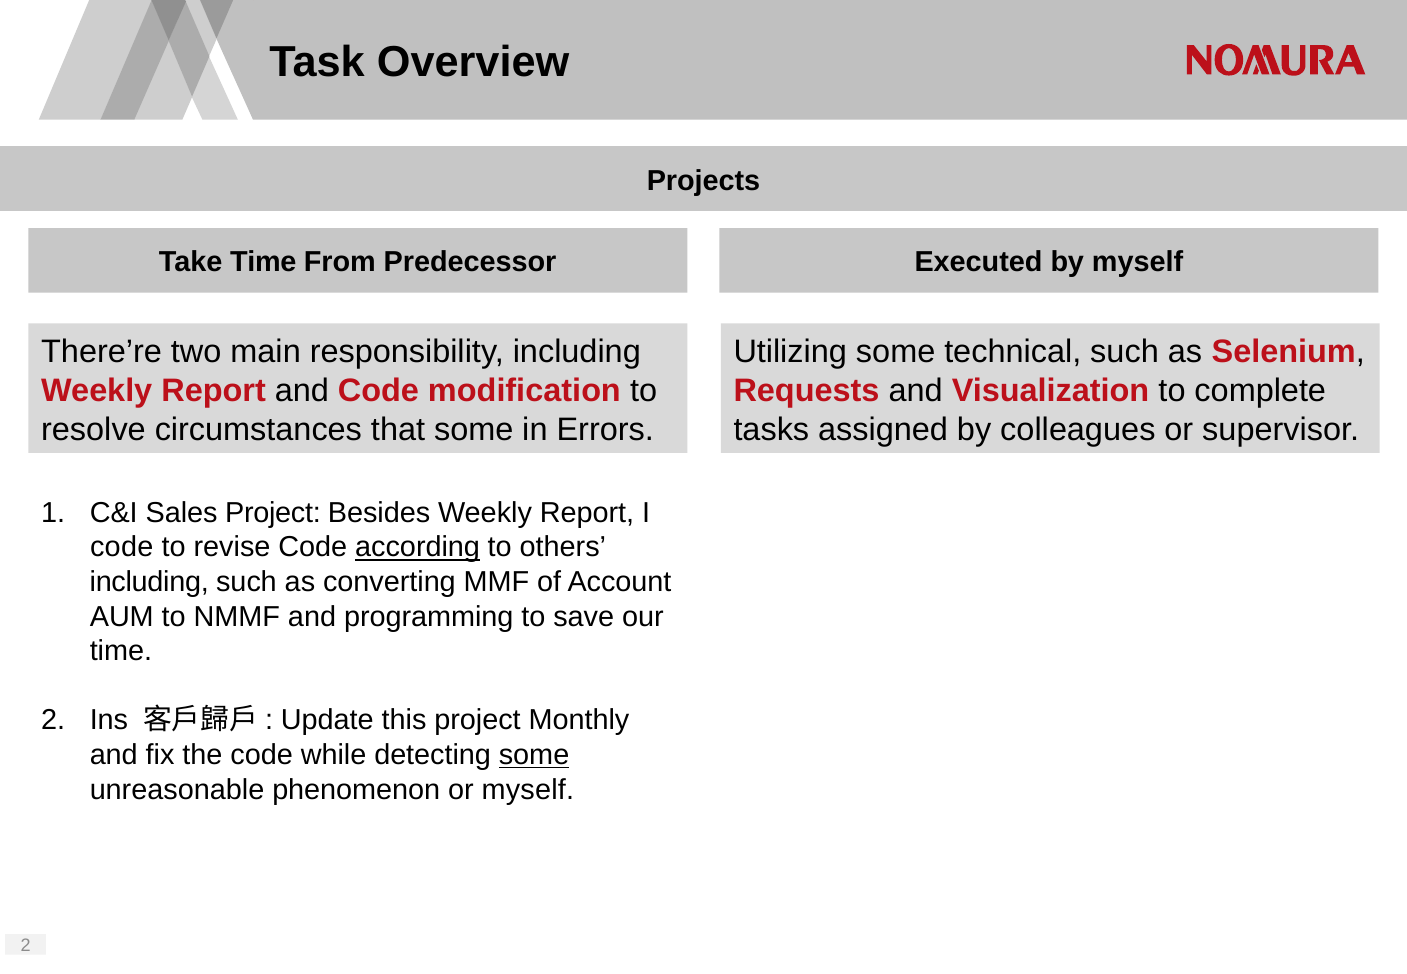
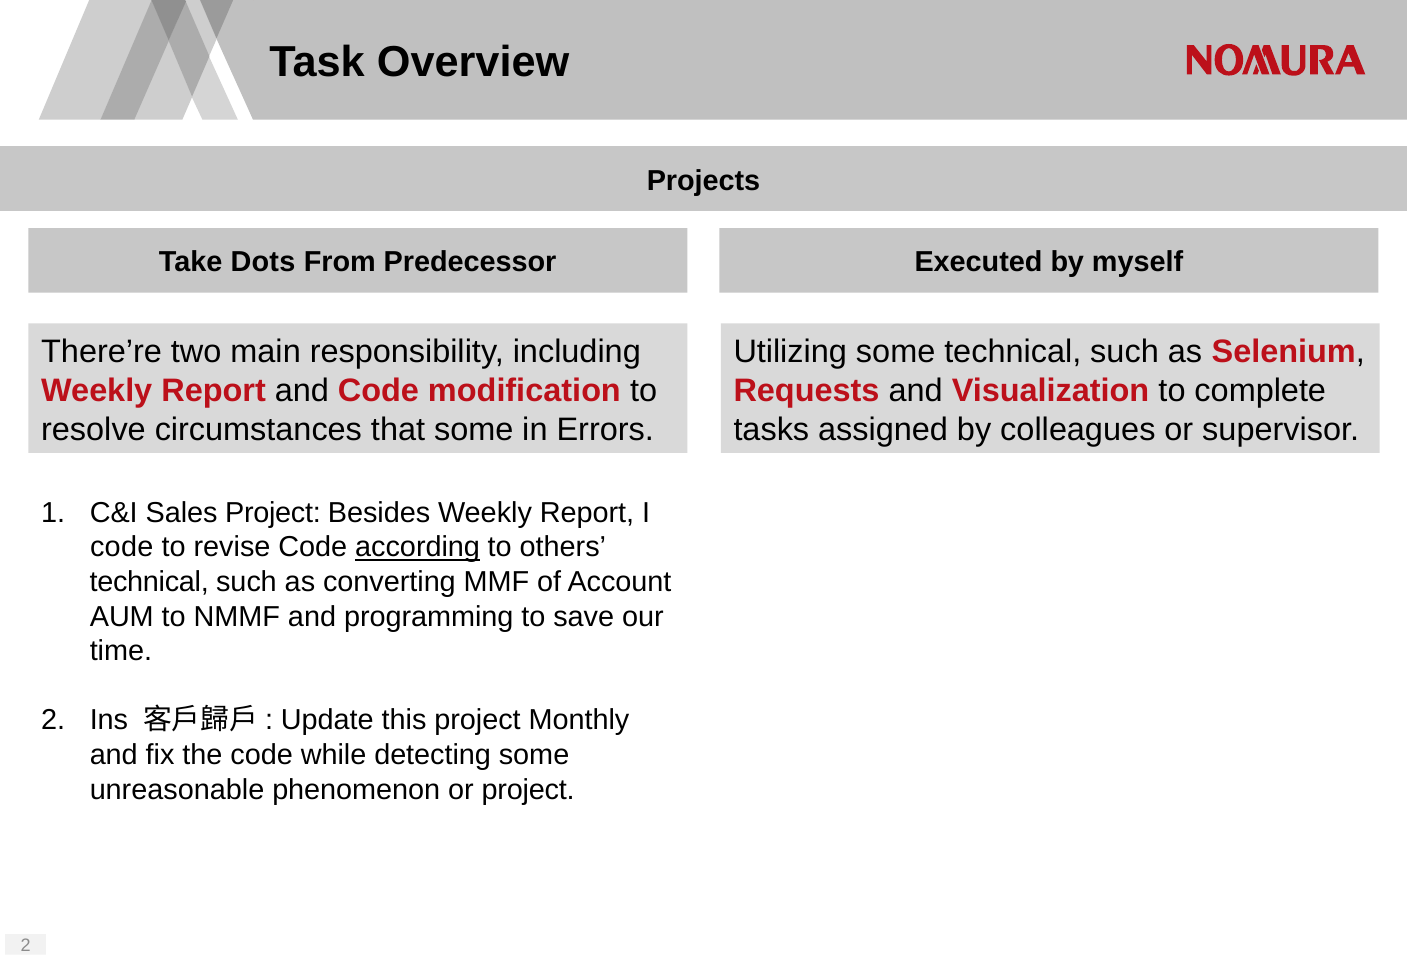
Take Time: Time -> Dots
including at (149, 582): including -> technical
some at (534, 755) underline: present -> none
or myself: myself -> project
